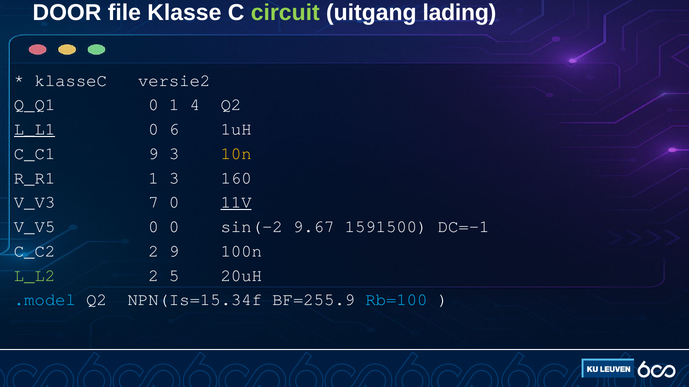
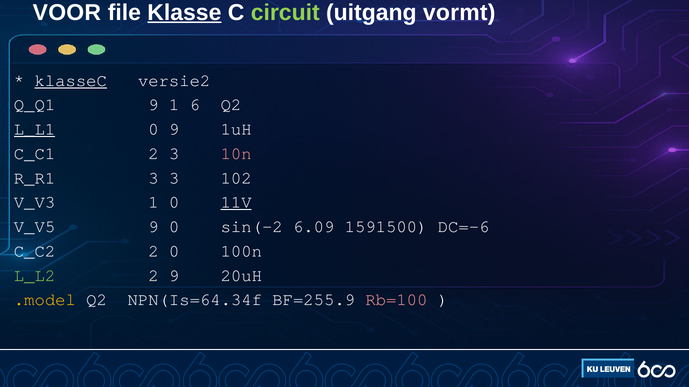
DOOR: DOOR -> VOOR
Klasse underline: none -> present
lading: lading -> vormt
klasseC underline: none -> present
Q_Q1 0: 0 -> 9
4: 4 -> 6
0 6: 6 -> 9
C_C1 9: 9 -> 2
10n colour: yellow -> pink
R_R1 1: 1 -> 3
160: 160 -> 102
V_V3 7: 7 -> 1
V_V5 0: 0 -> 9
9.67: 9.67 -> 6.09
DC=-1: DC=-1 -> DC=-6
2 9: 9 -> 0
2 5: 5 -> 9
.model colour: light blue -> yellow
NPN(Is=15.34f: NPN(Is=15.34f -> NPN(Is=64.34f
Rb=100 colour: light blue -> pink
